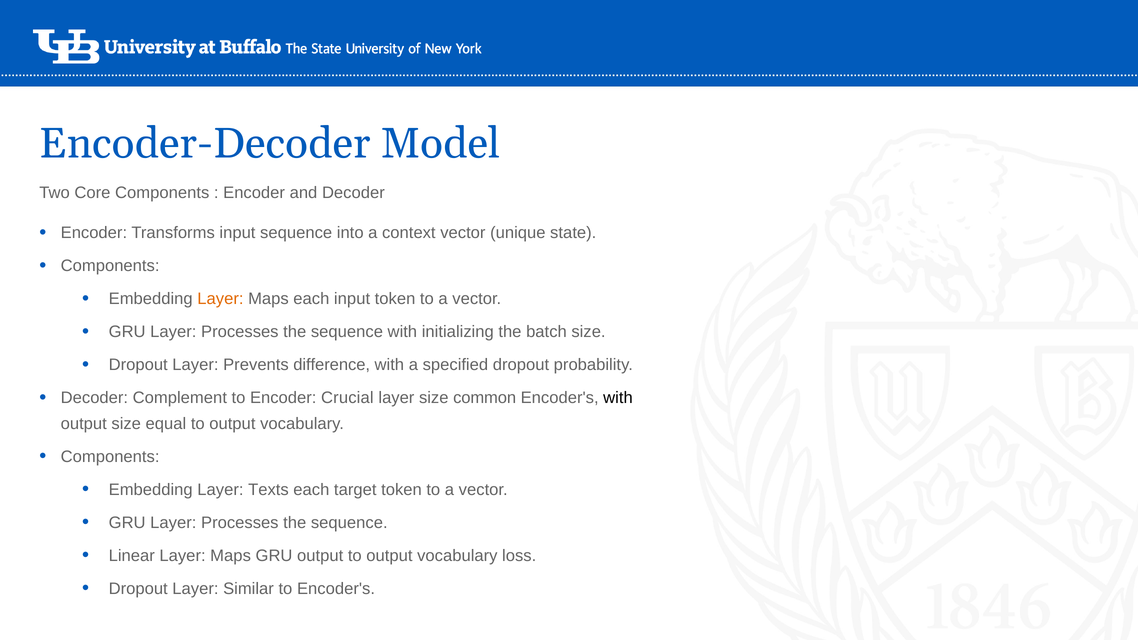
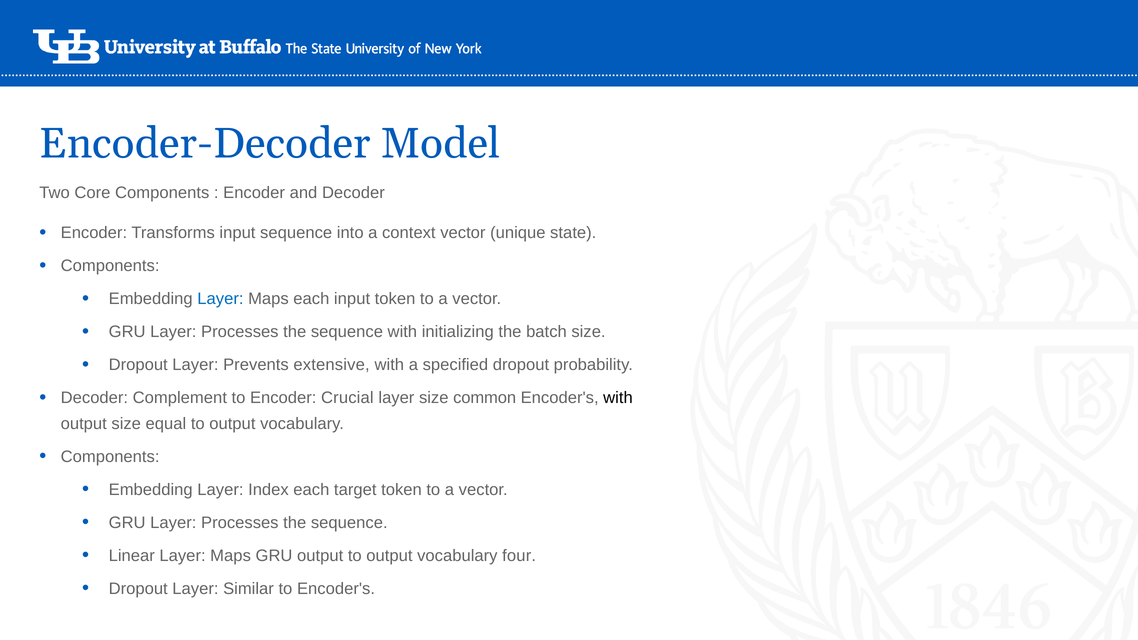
Layer at (220, 299) colour: orange -> blue
difference: difference -> extensive
Texts: Texts -> Index
loss: loss -> four
